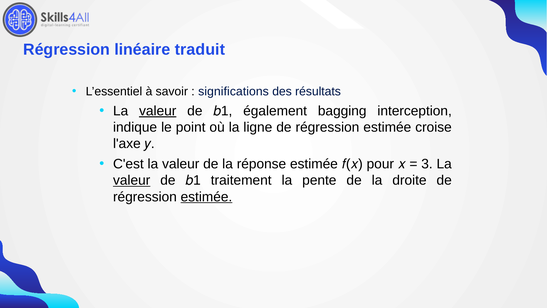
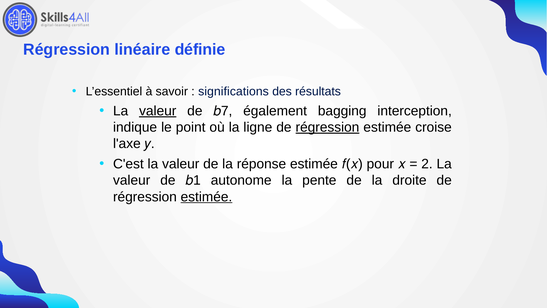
traduit: traduit -> définie
1 at (227, 111): 1 -> 7
régression at (327, 127) underline: none -> present
3: 3 -> 2
valeur at (132, 180) underline: present -> none
traitement: traitement -> autonome
